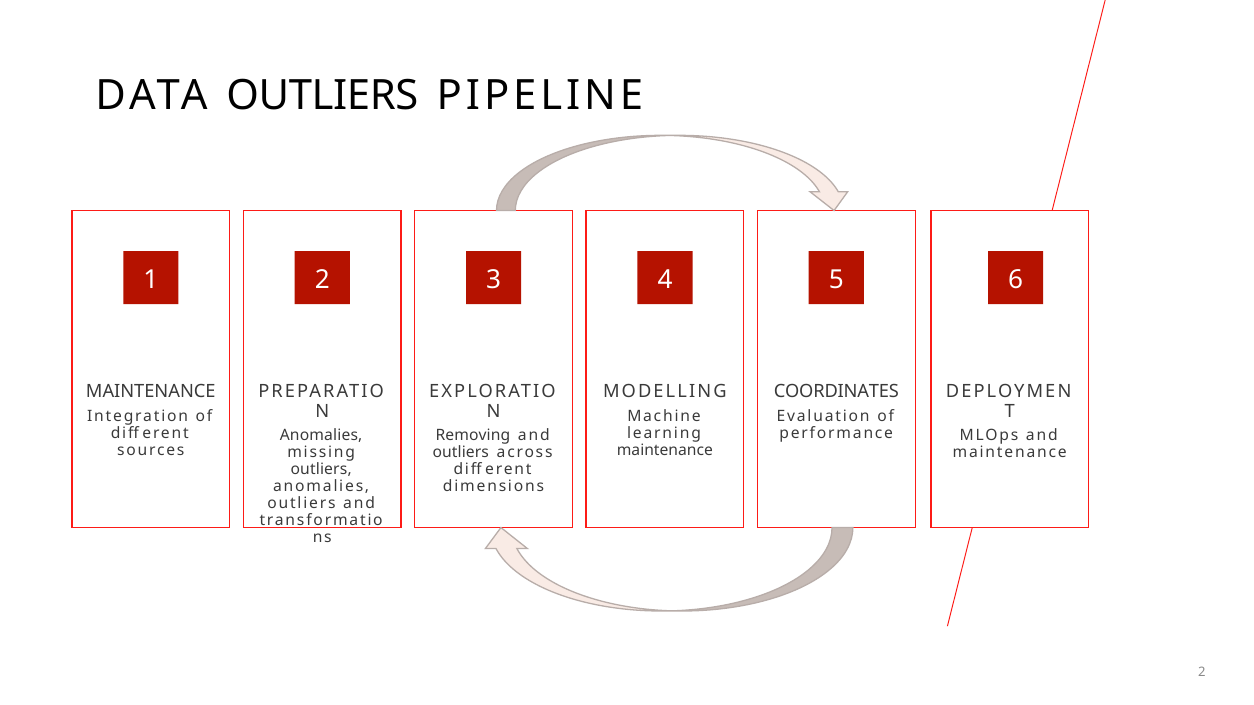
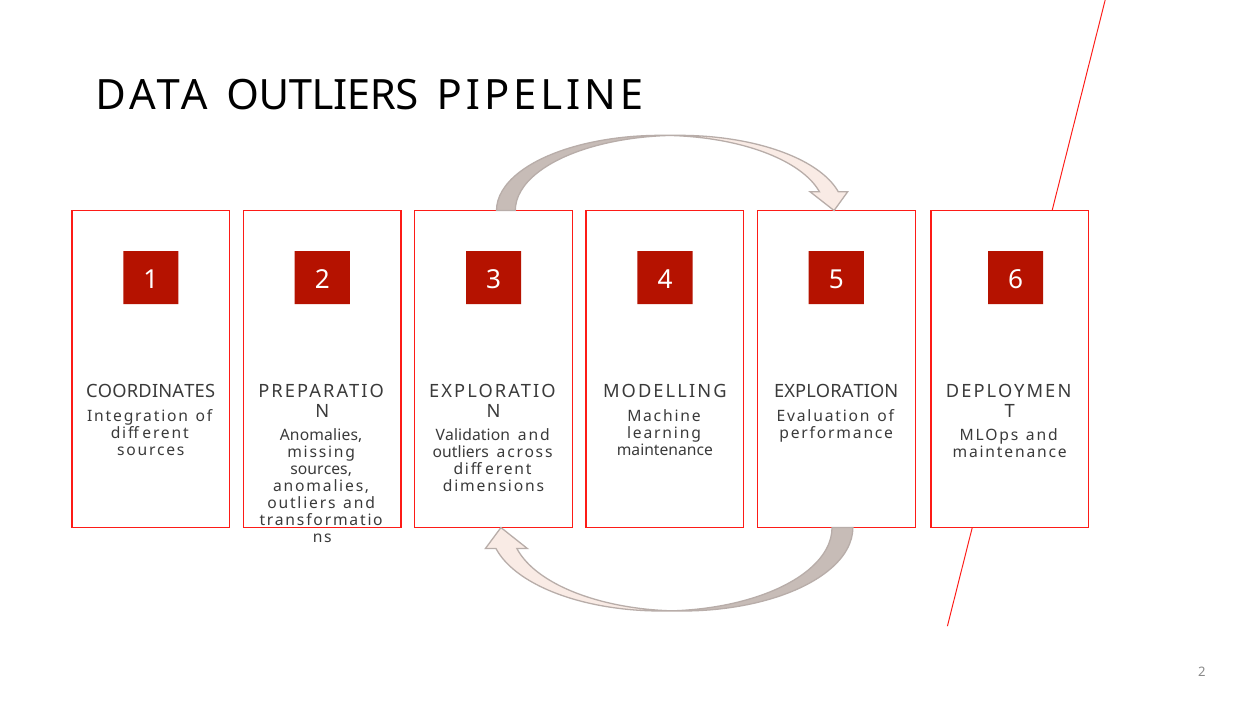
MAINTENANCE at (151, 391): MAINTENANCE -> COORDINATES
COORDINATES: COORDINATES -> EXPLORATION
Removing: Removing -> Validation
outliers at (321, 470): outliers -> sources
